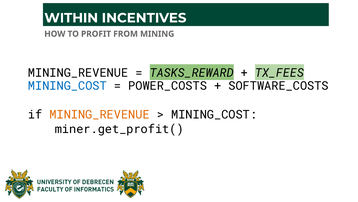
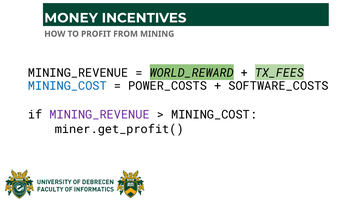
WITHIN: WITHIN -> MONEY
TASKS_REWARD: TASKS_REWARD -> WORLD_REWARD
MINING_REVENUE at (100, 114) colour: orange -> purple
